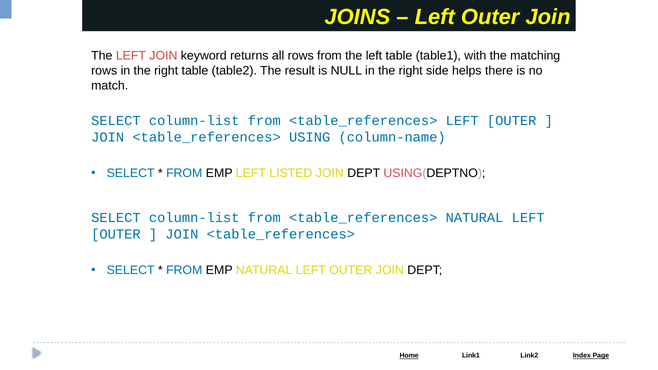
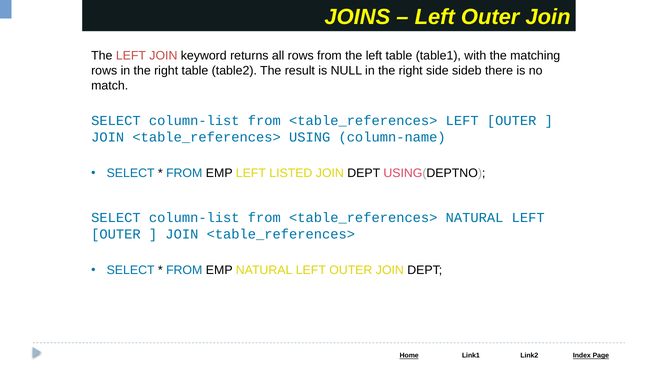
helps: helps -> sideb
